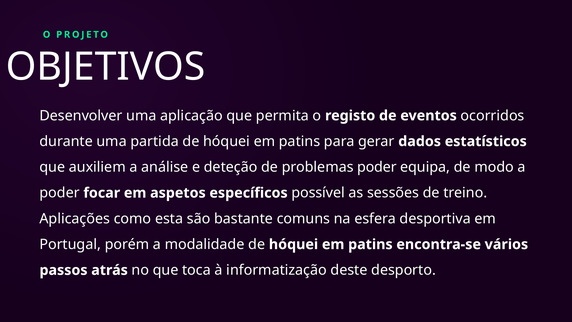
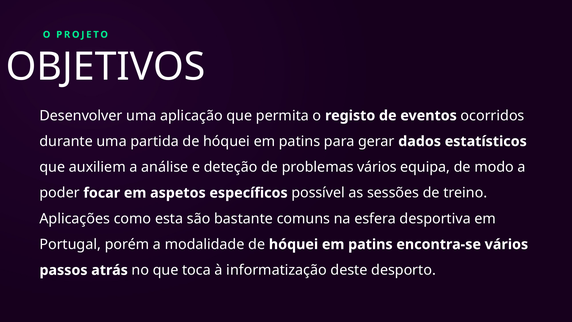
problemas poder: poder -> vários
